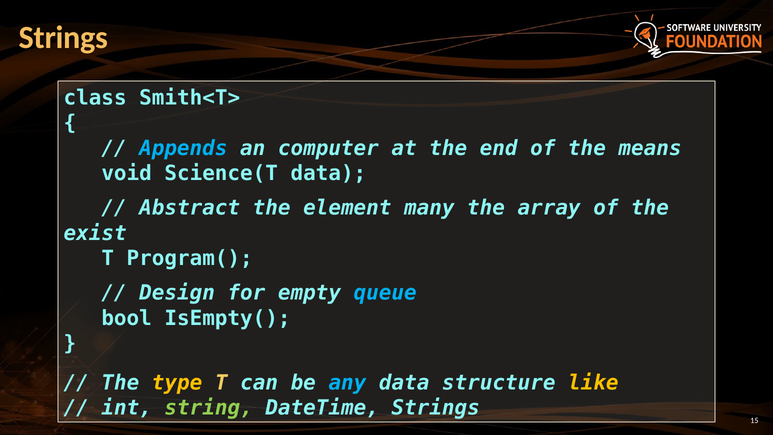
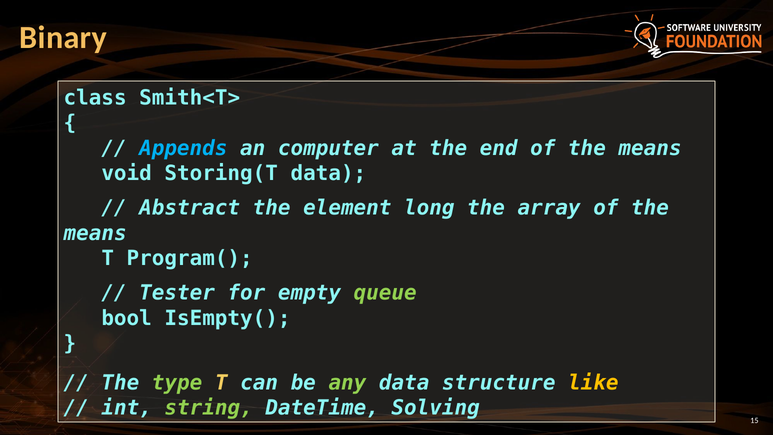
Strings at (63, 38): Strings -> Binary
Science(T: Science(T -> Storing(T
many: many -> long
exist at (95, 233): exist -> means
Design: Design -> Tester
queue colour: light blue -> light green
type colour: yellow -> light green
any colour: light blue -> light green
DateTime Strings: Strings -> Solving
